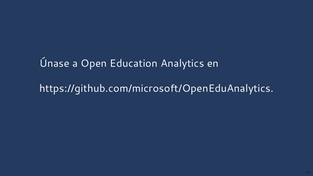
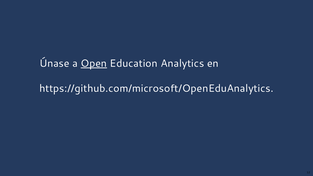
Open underline: none -> present
